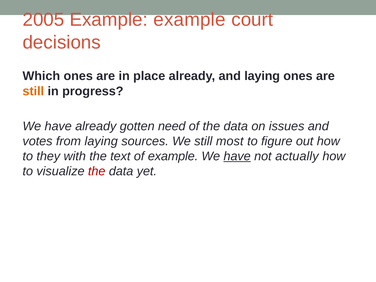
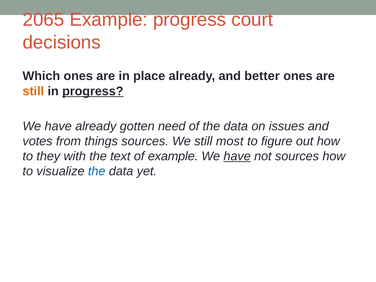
2005: 2005 -> 2065
Example example: example -> progress
and laying: laying -> better
progress at (93, 91) underline: none -> present
from laying: laying -> things
not actually: actually -> sources
the at (97, 171) colour: red -> blue
